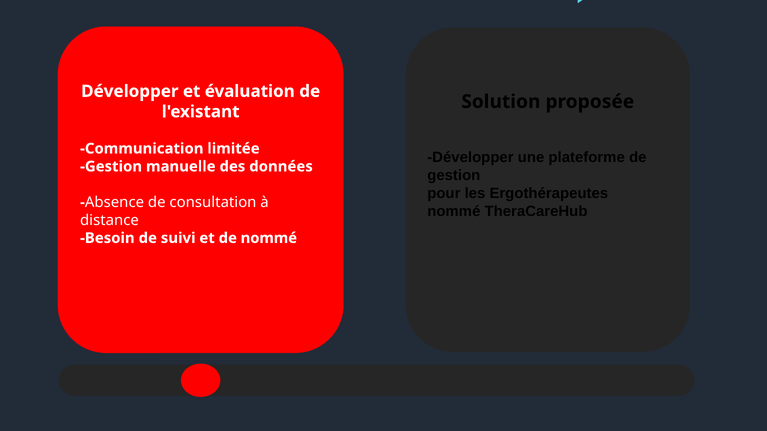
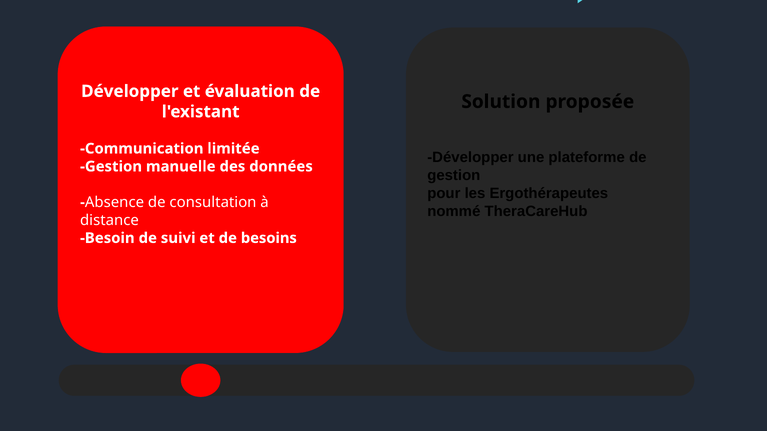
de nommé: nommé -> besoins
